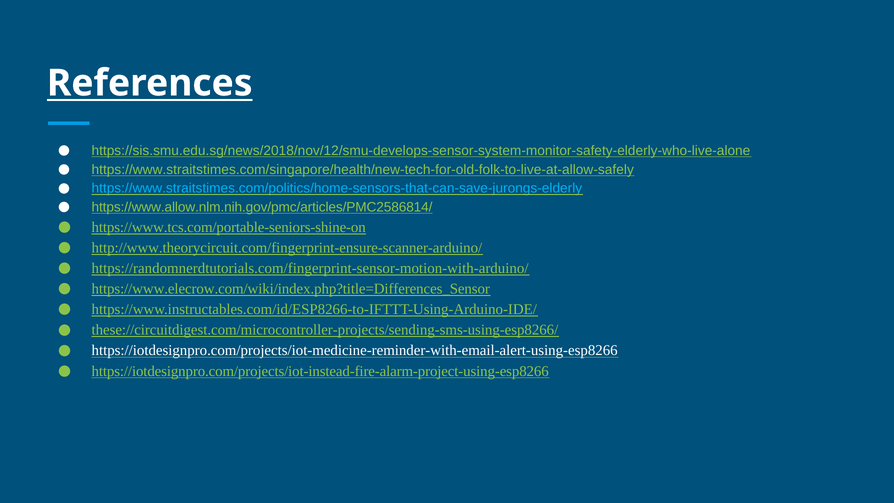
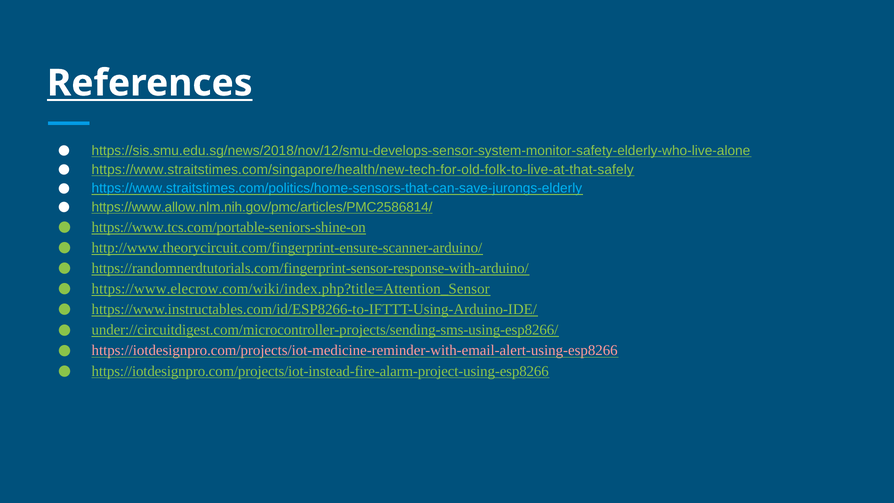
https://www.straitstimes.com/singapore/health/new-tech-for-old-folk-to-live-at-allow-safely: https://www.straitstimes.com/singapore/health/new-tech-for-old-folk-to-live-at-allow-safely -> https://www.straitstimes.com/singapore/health/new-tech-for-old-folk-to-live-at-that-safely
https://randomnerdtutorials.com/fingerprint-sensor-motion-with-arduino/: https://randomnerdtutorials.com/fingerprint-sensor-motion-with-arduino/ -> https://randomnerdtutorials.com/fingerprint-sensor-response-with-arduino/
https://www.elecrow.com/wiki/index.php?title=Differences_Sensor: https://www.elecrow.com/wiki/index.php?title=Differences_Sensor -> https://www.elecrow.com/wiki/index.php?title=Attention_Sensor
these://circuitdigest.com/microcontroller-projects/sending-sms-using-esp8266/: these://circuitdigest.com/microcontroller-projects/sending-sms-using-esp8266/ -> under://circuitdigest.com/microcontroller-projects/sending-sms-using-esp8266/
https://iotdesignpro.com/projects/iot-medicine-reminder-with-email-alert-using-esp8266 colour: white -> pink
